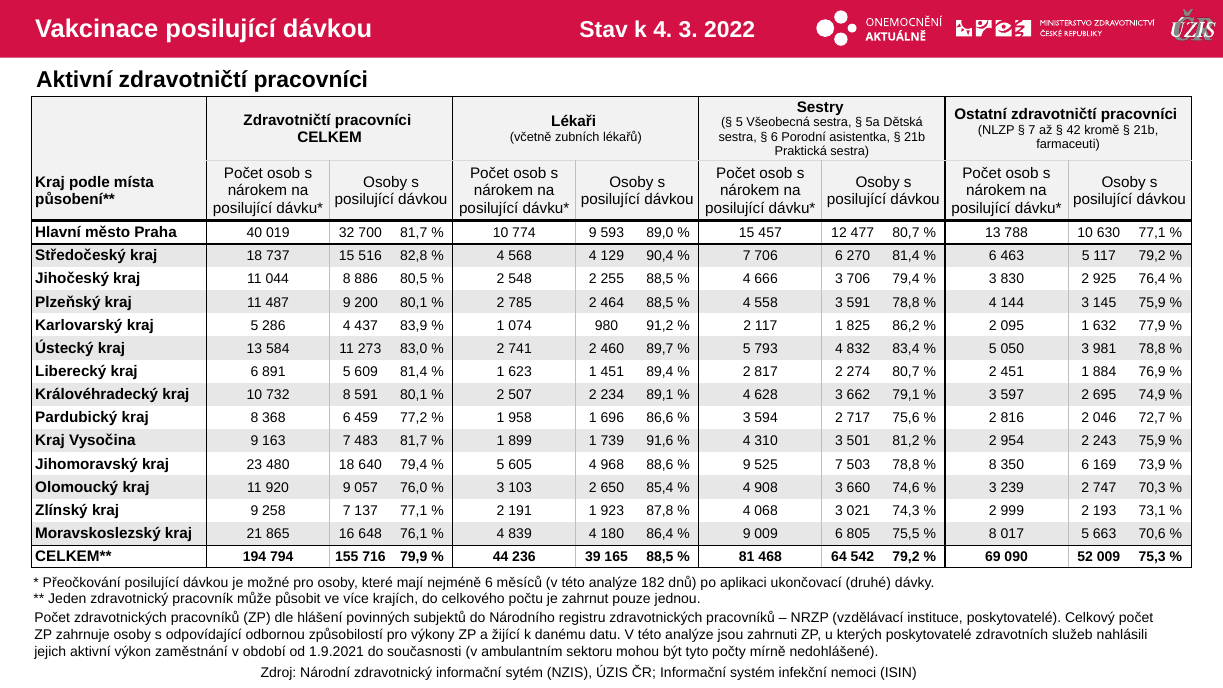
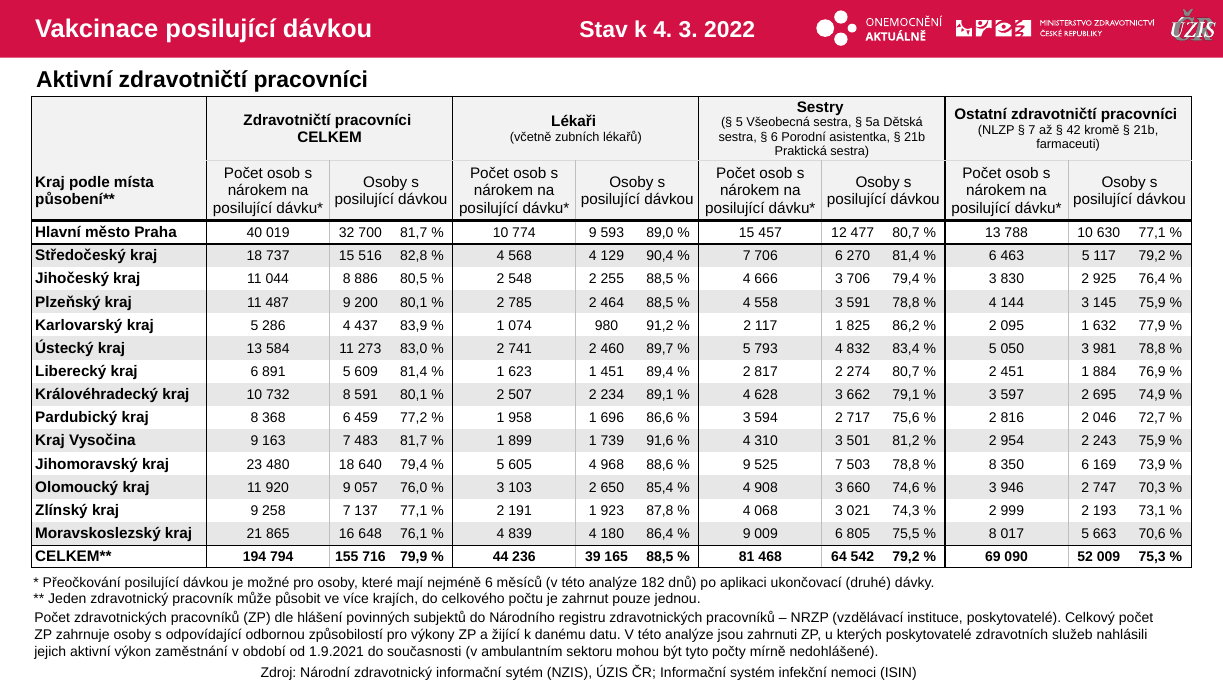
239: 239 -> 946
